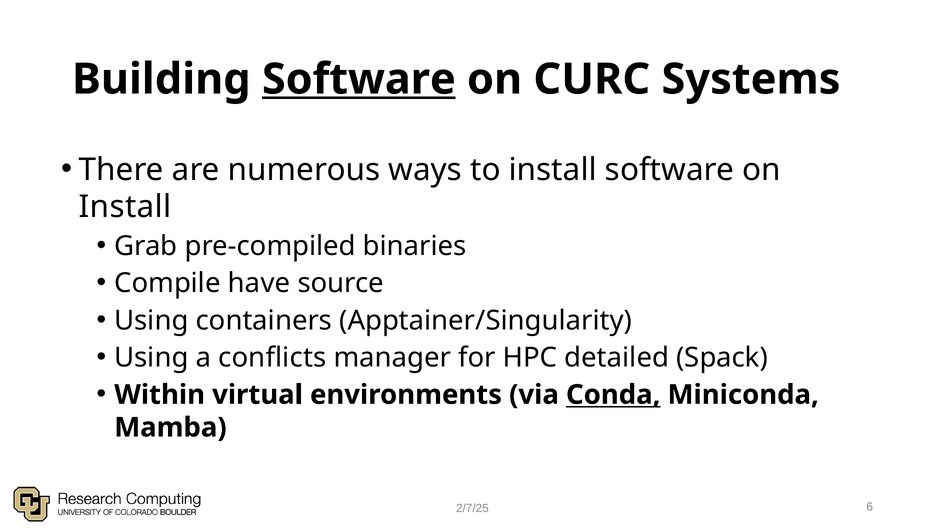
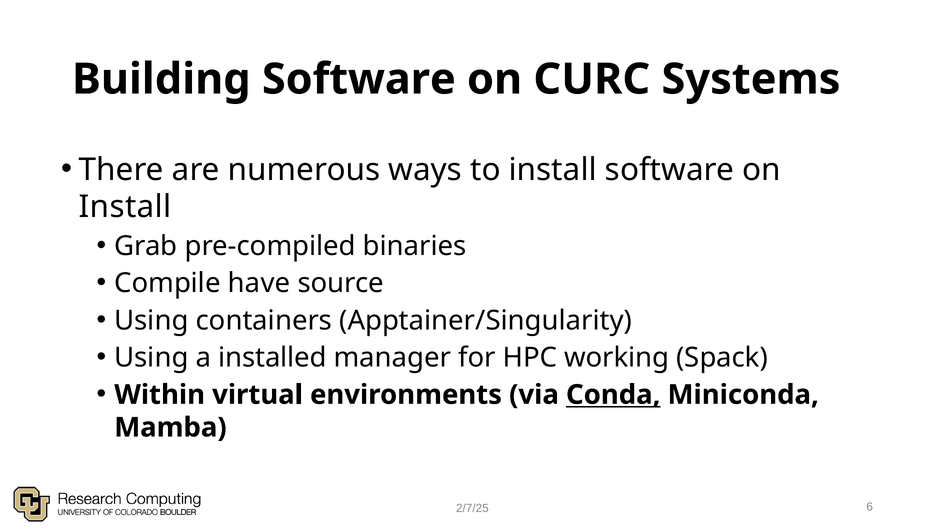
Software at (359, 79) underline: present -> none
conflicts: conflicts -> installed
detailed: detailed -> working
